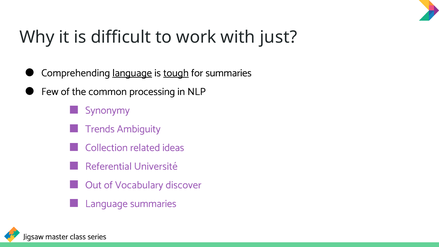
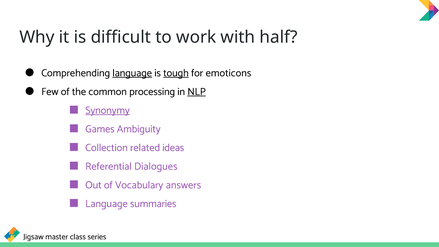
just: just -> half
for summaries: summaries -> emoticons
NLP underline: none -> present
Synonymy underline: none -> present
Trends: Trends -> Games
Université: Université -> Dialogues
discover: discover -> answers
